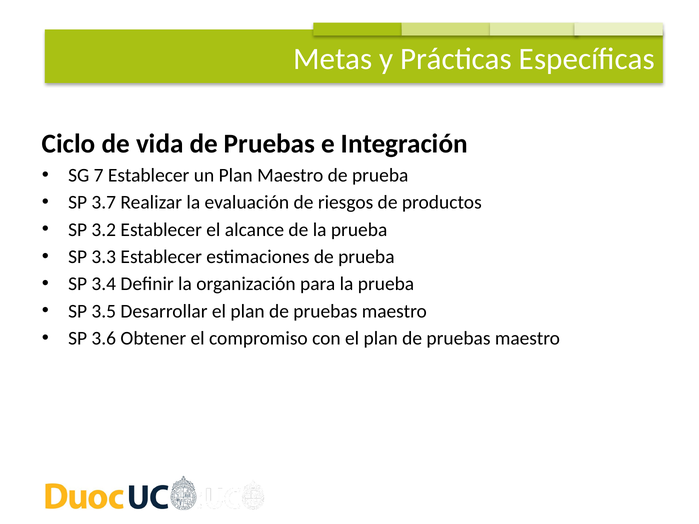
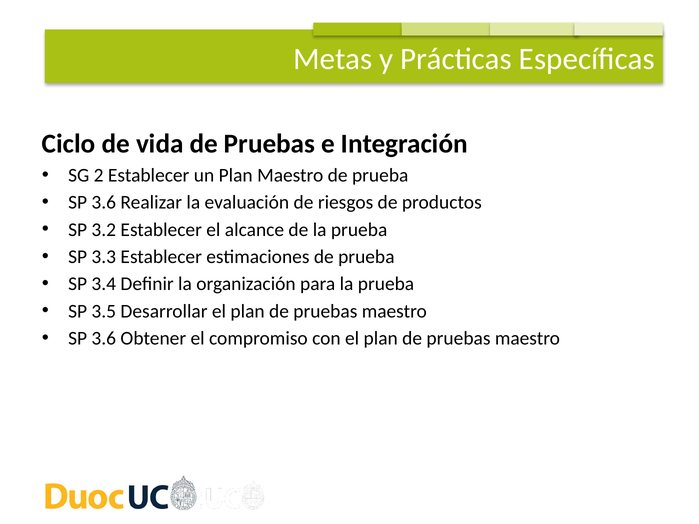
7: 7 -> 2
3.7 at (104, 203): 3.7 -> 3.6
